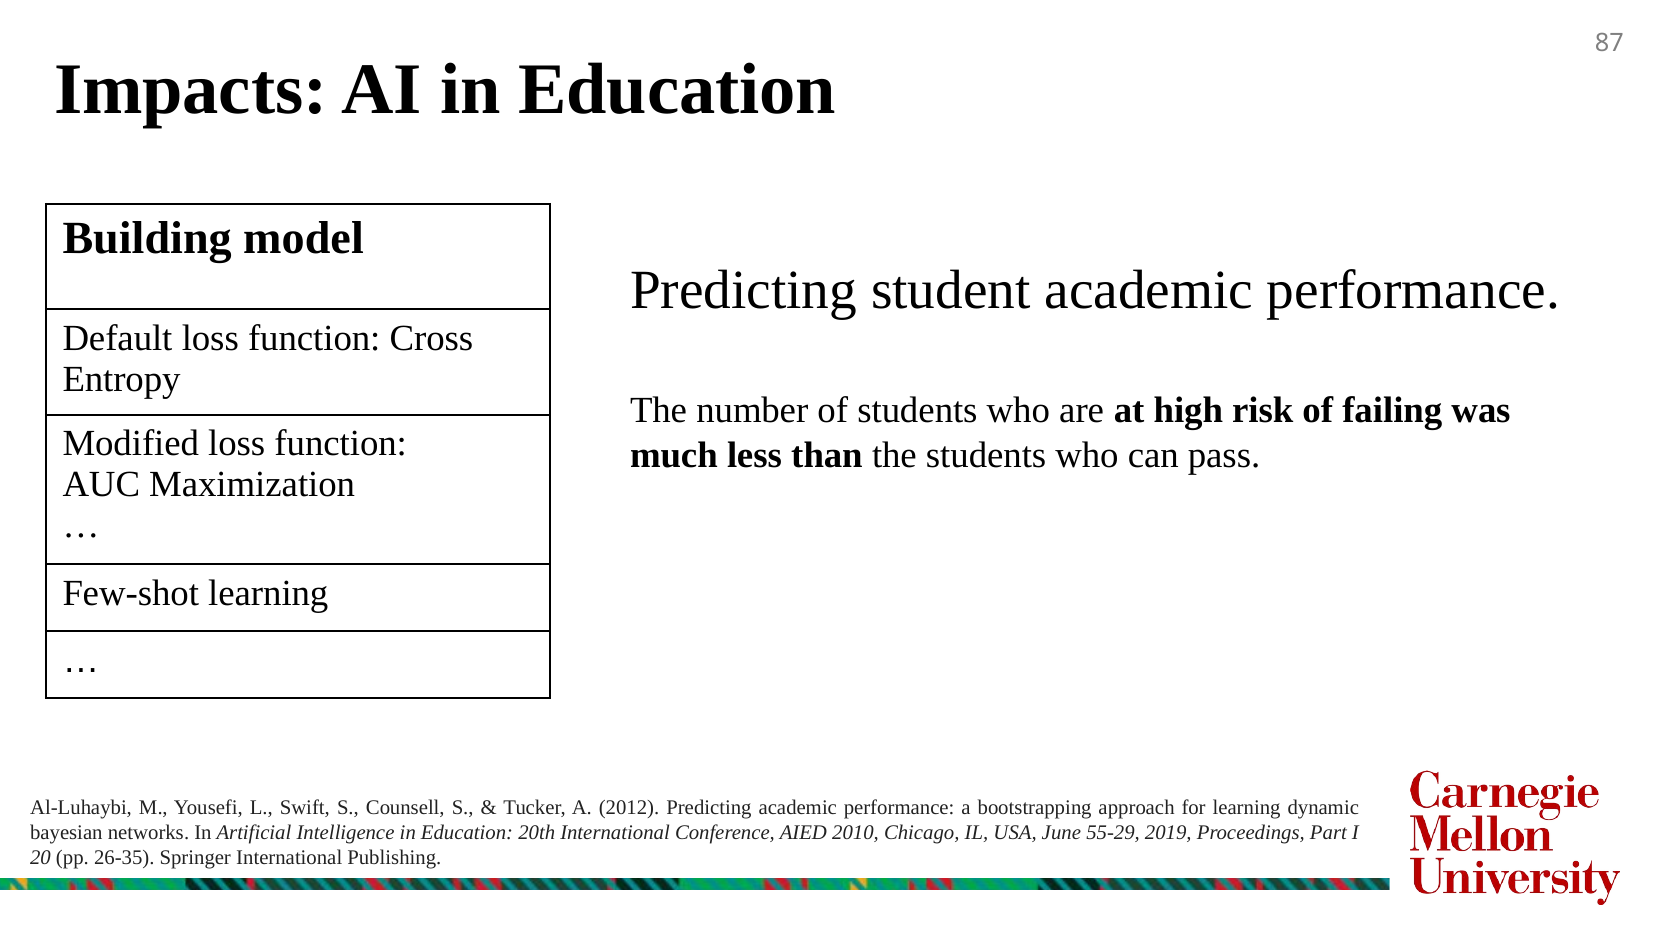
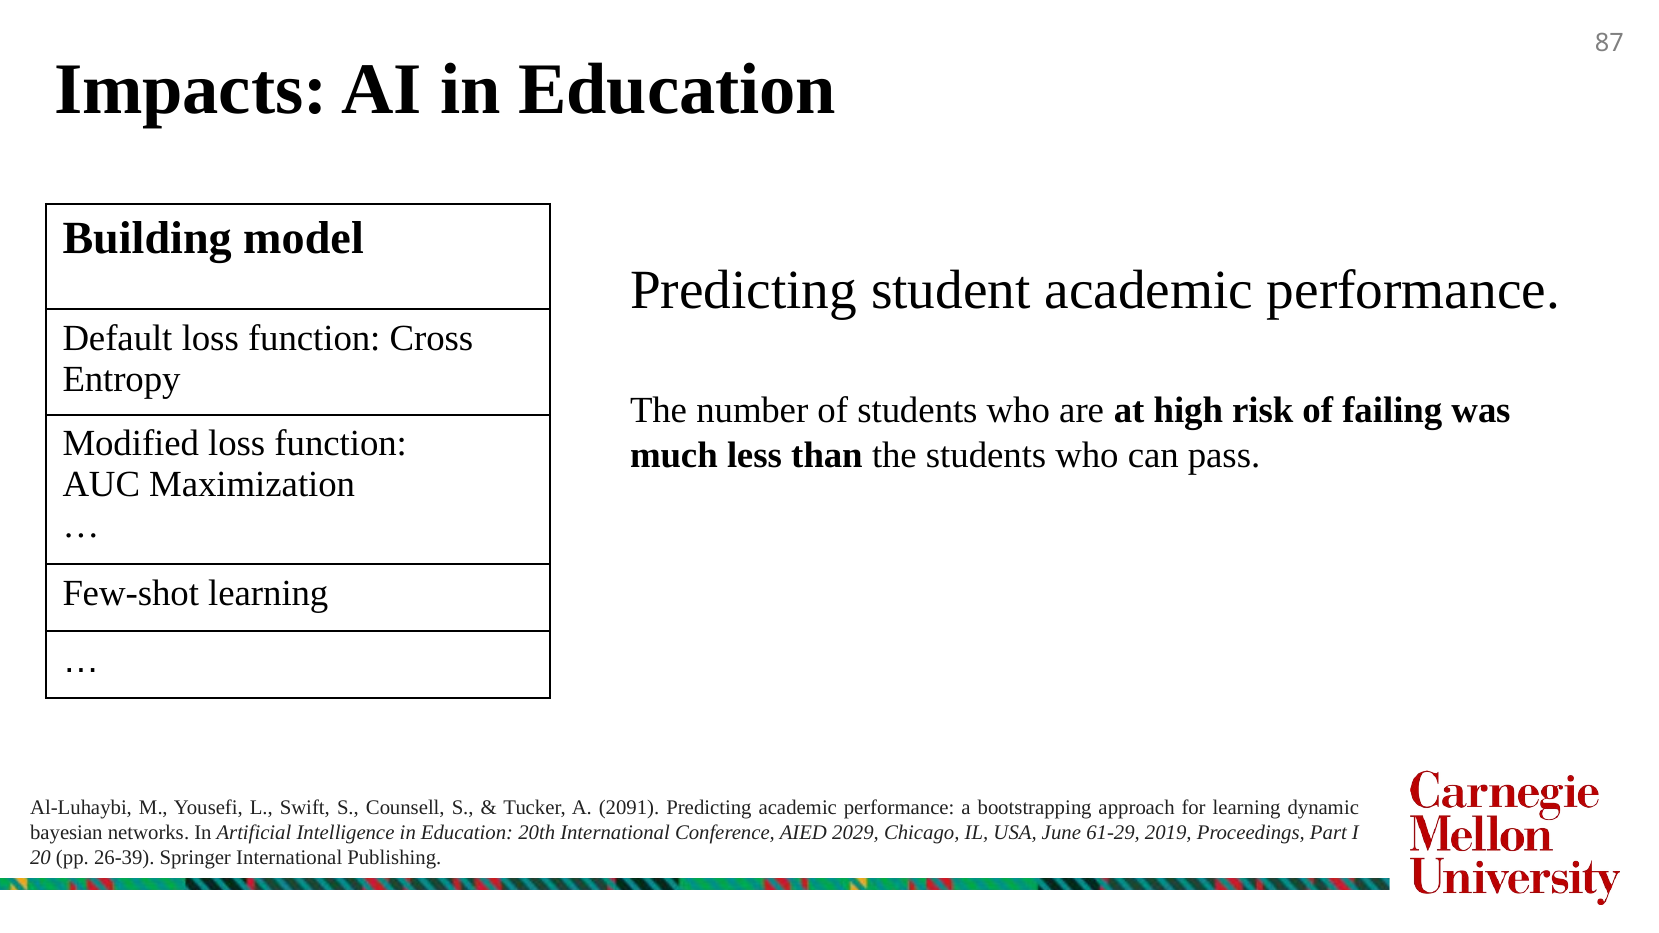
2012: 2012 -> 2091
2010: 2010 -> 2029
55-29: 55-29 -> 61-29
26-35: 26-35 -> 26-39
